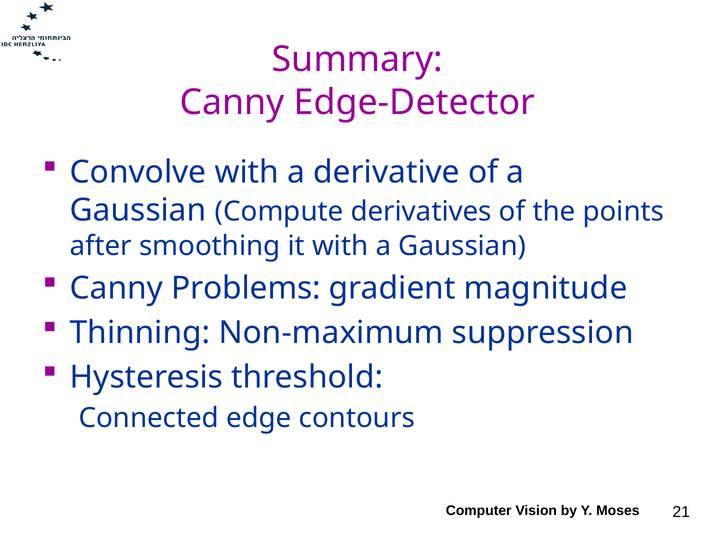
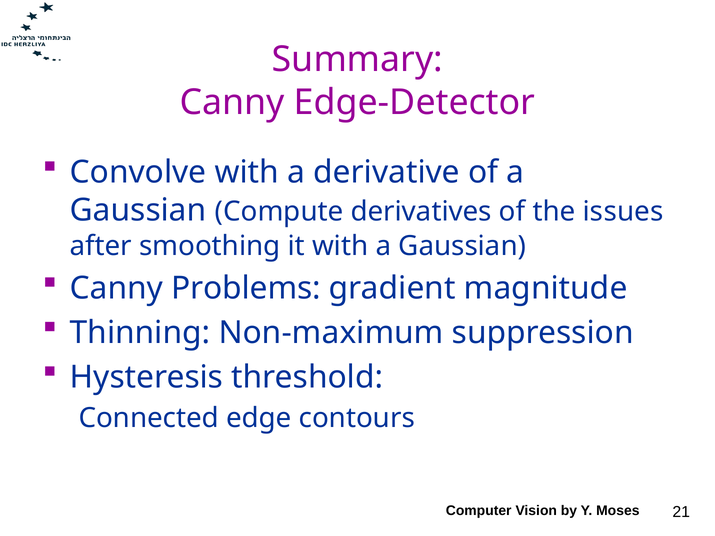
points: points -> issues
